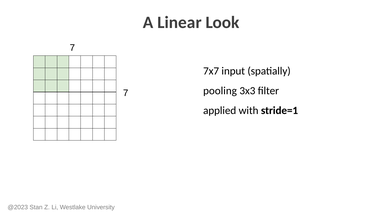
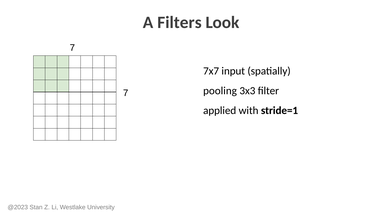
Linear: Linear -> Filters
